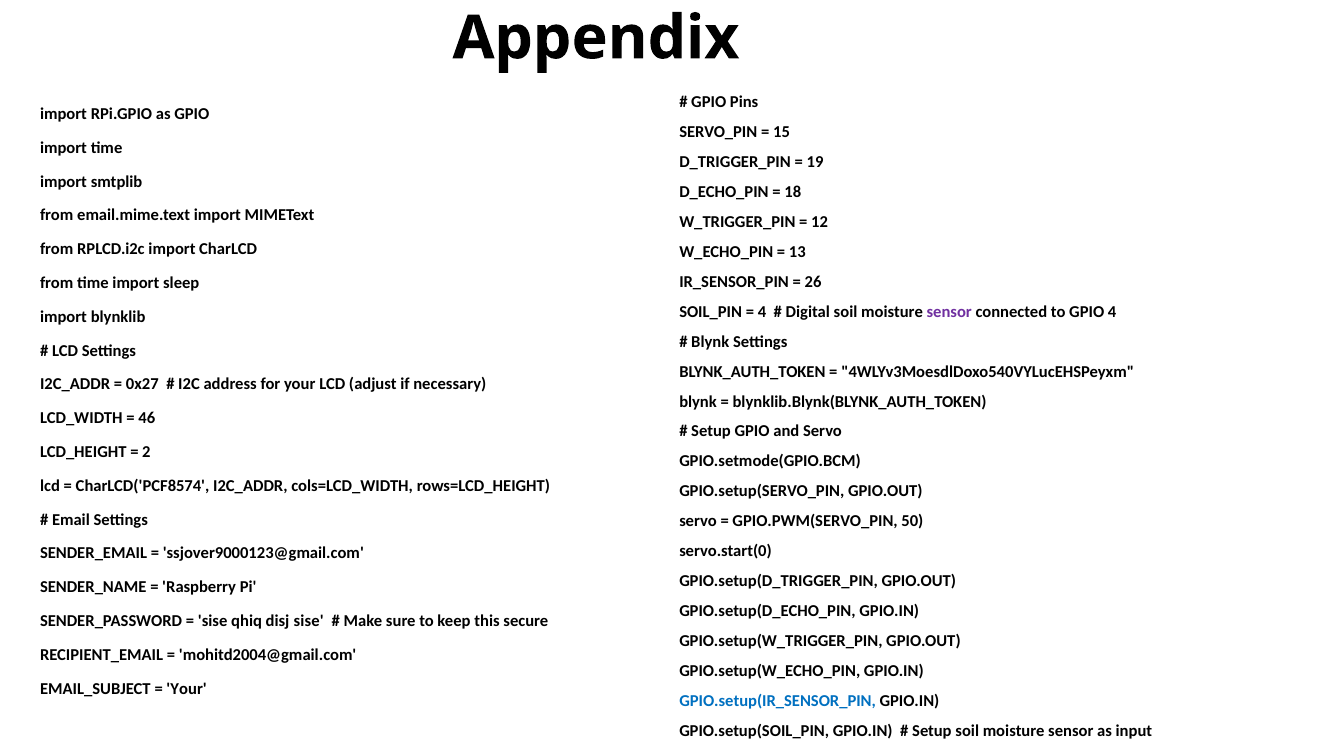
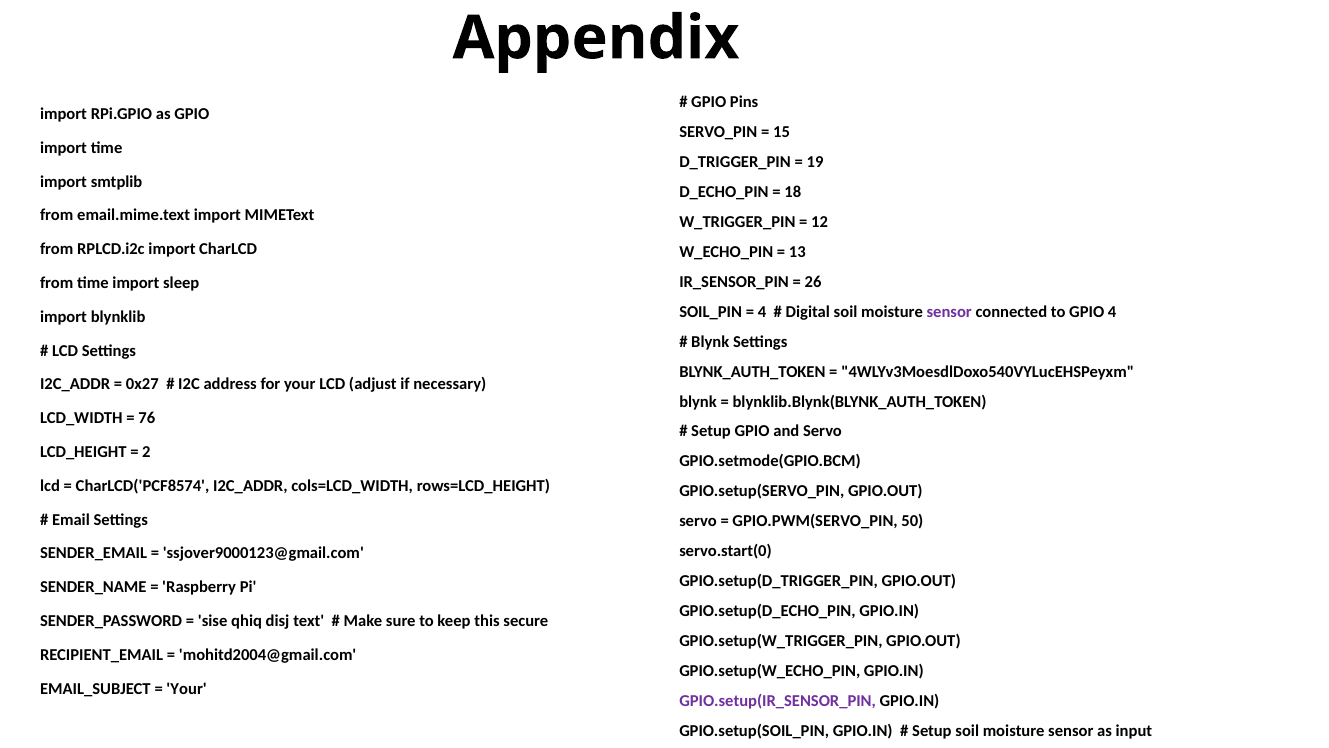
46: 46 -> 76
disj sise: sise -> text
GPIO.setup(IR_SENSOR_PIN colour: blue -> purple
